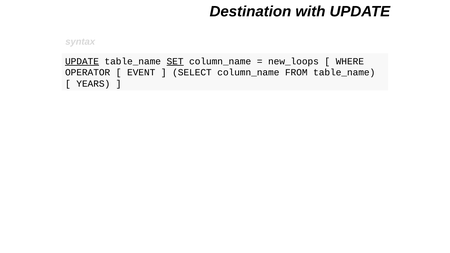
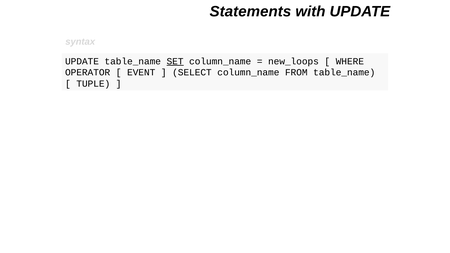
Destination: Destination -> Statements
UPDATE at (82, 61) underline: present -> none
YEARS: YEARS -> TUPLE
